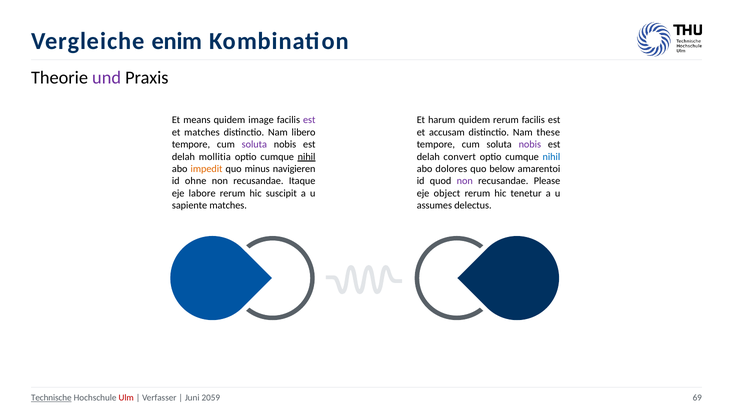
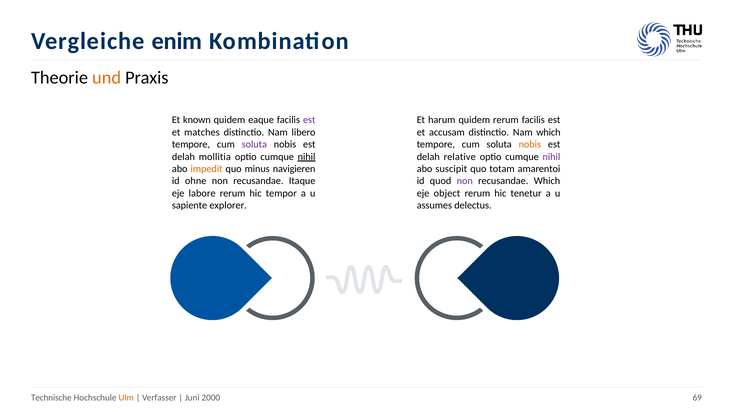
und colour: purple -> orange
means: means -> known
image: image -> eaque
Nam these: these -> which
nobis at (530, 145) colour: purple -> orange
convert: convert -> relative
nihil at (551, 157) colour: blue -> purple
dolores: dolores -> suscipit
below: below -> totam
recusandae Please: Please -> Which
suscipit: suscipit -> tempor
sapiente matches: matches -> explorer
Technische underline: present -> none
Ulm colour: red -> orange
2059: 2059 -> 2000
